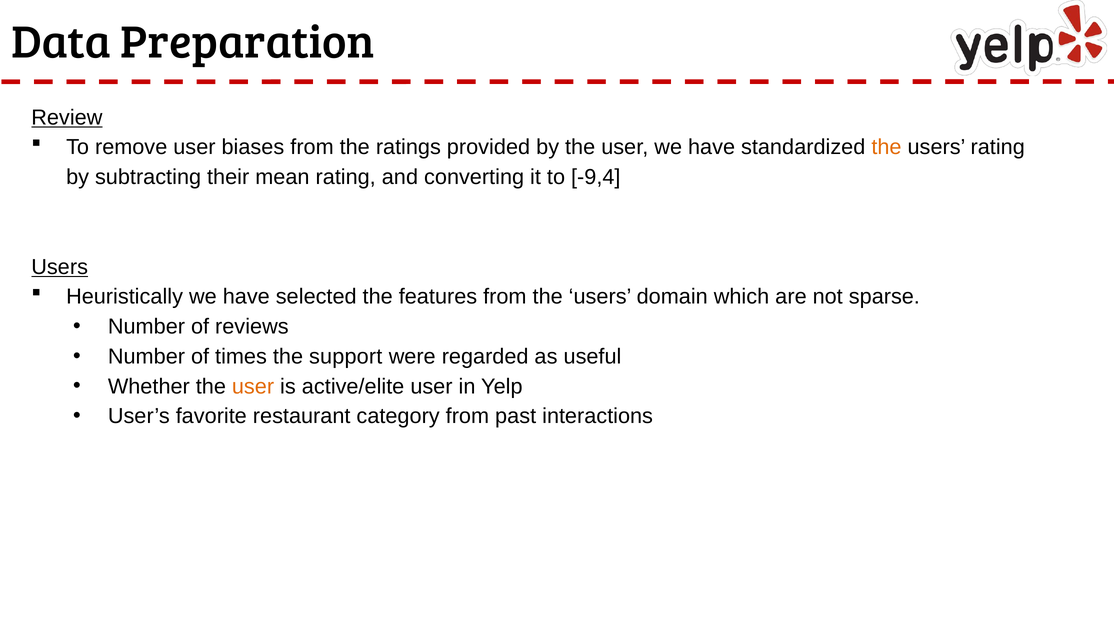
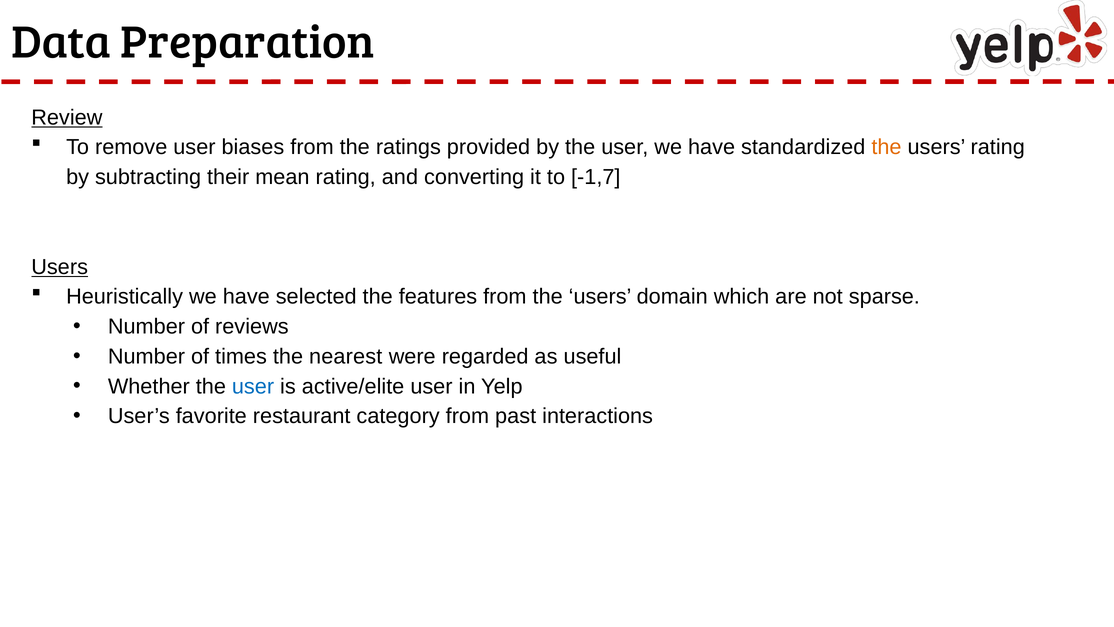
-9,4: -9,4 -> -1,7
support: support -> nearest
user at (253, 386) colour: orange -> blue
